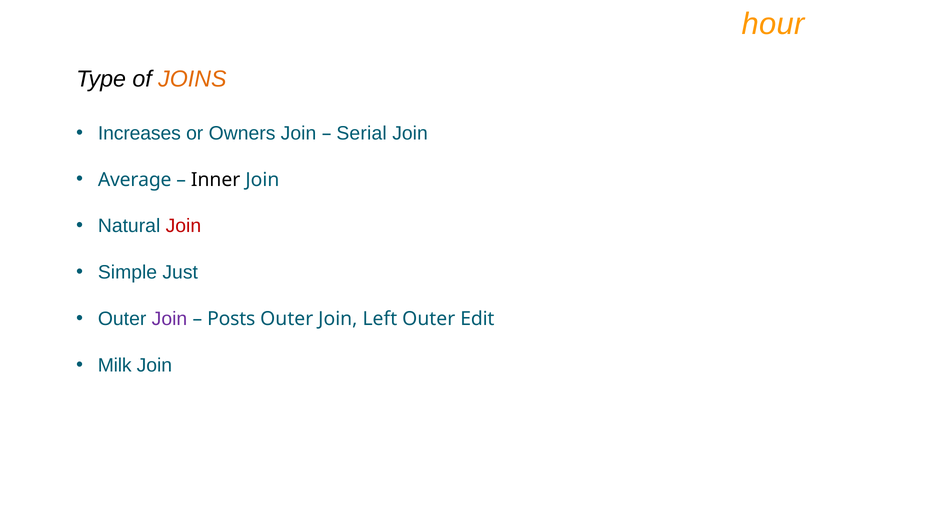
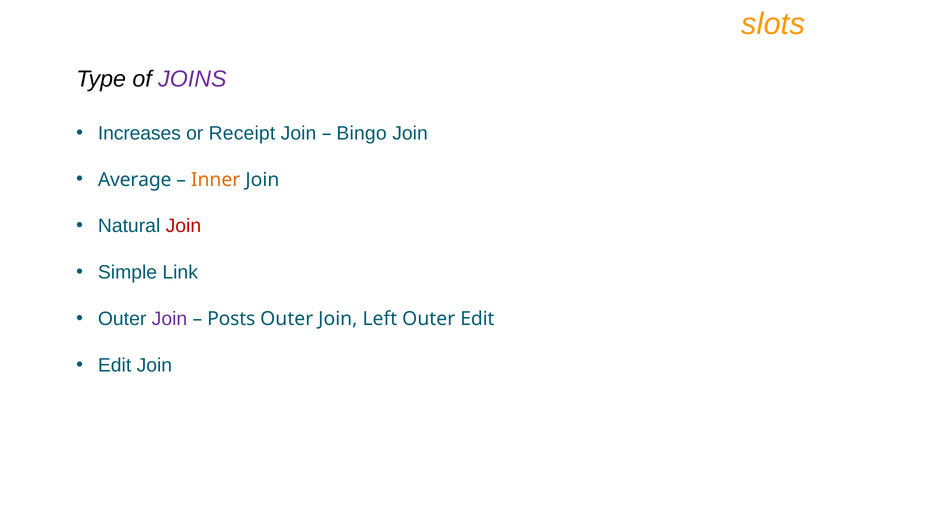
hour: hour -> slots
JOINS colour: orange -> purple
Owners: Owners -> Receipt
Serial: Serial -> Bingo
Inner colour: black -> orange
Just: Just -> Link
Milk at (115, 365): Milk -> Edit
